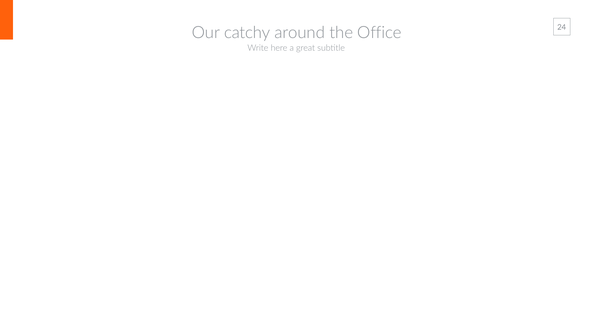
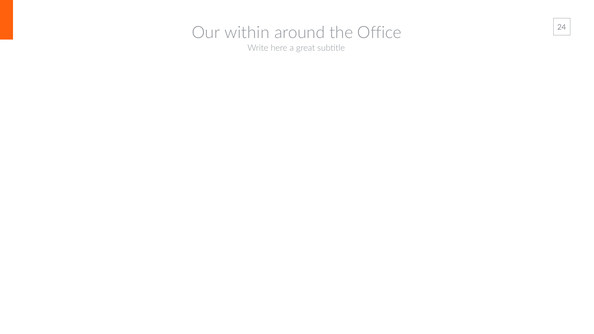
catchy: catchy -> within
